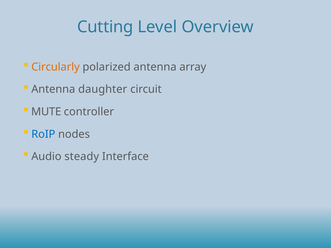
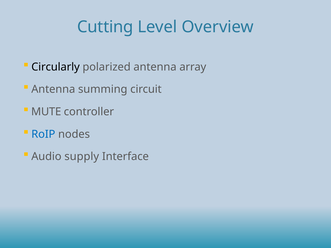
Circularly colour: orange -> black
daughter: daughter -> summing
steady: steady -> supply
